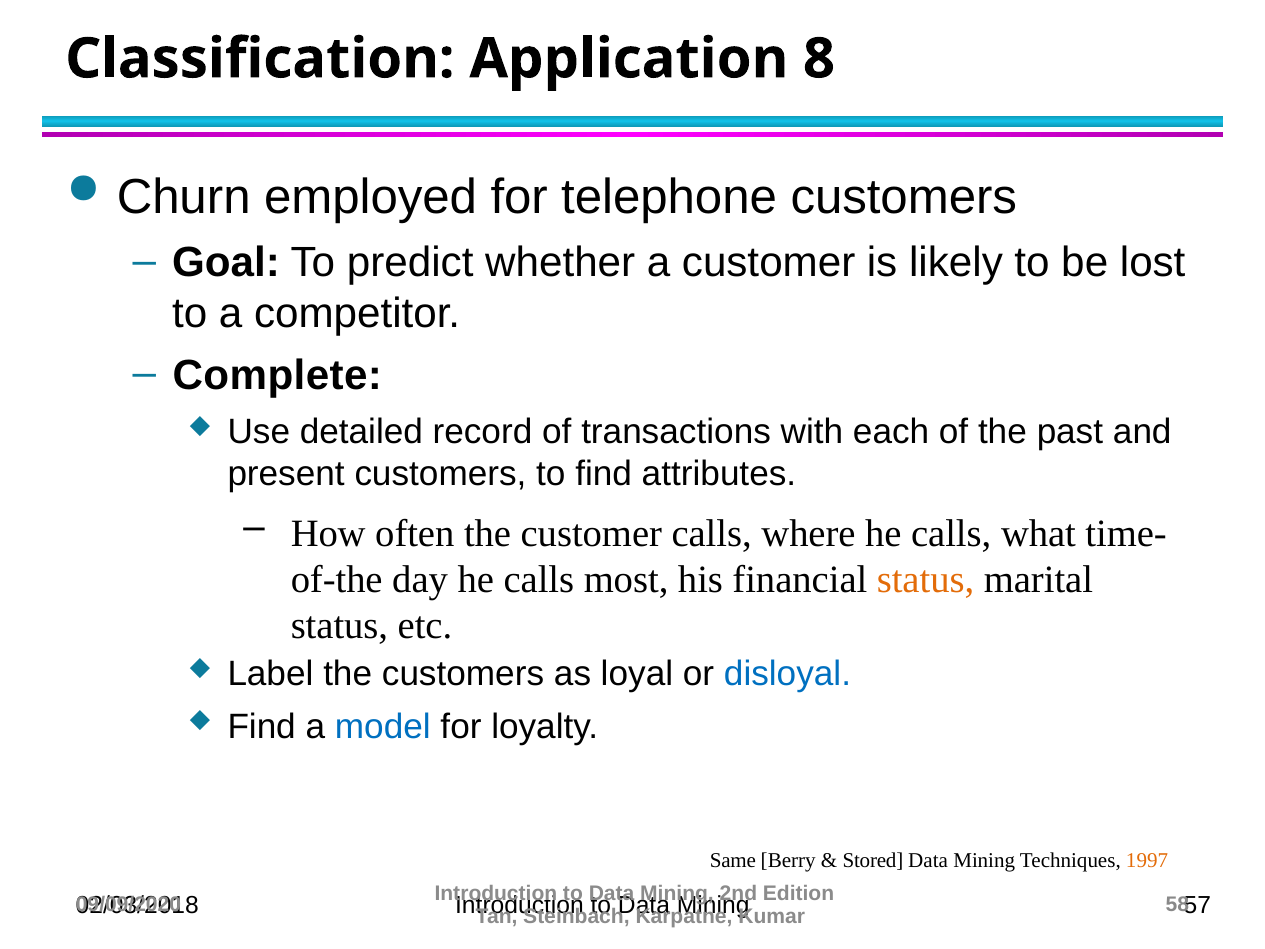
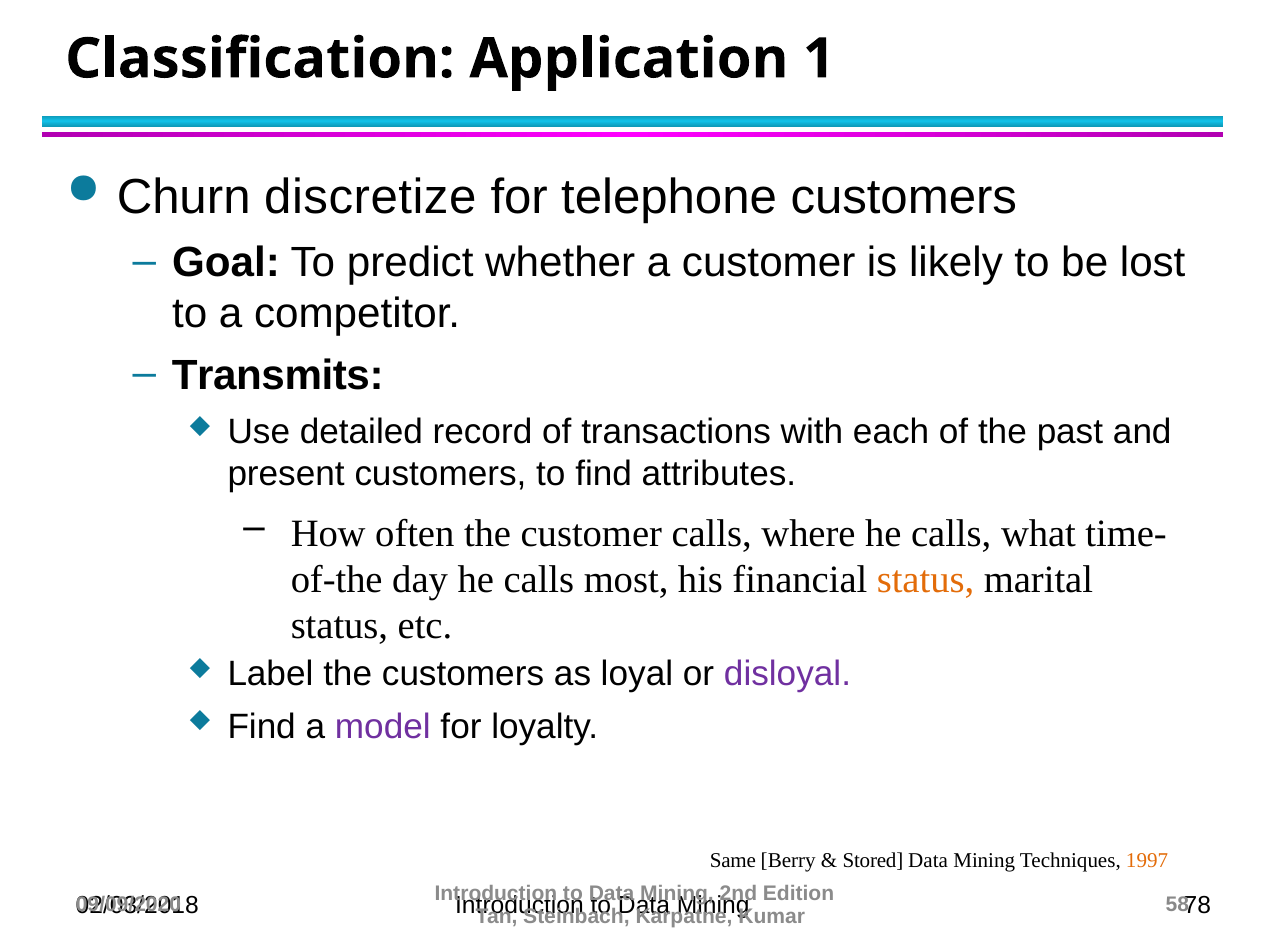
8: 8 -> 1
employed: employed -> discretize
Complete: Complete -> Transmits
disloyal colour: blue -> purple
model colour: blue -> purple
57: 57 -> 78
